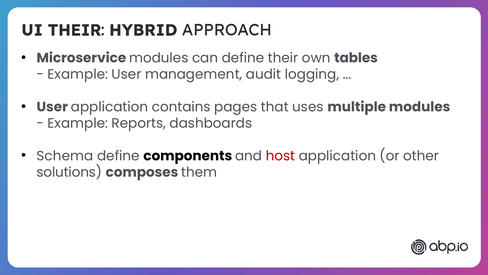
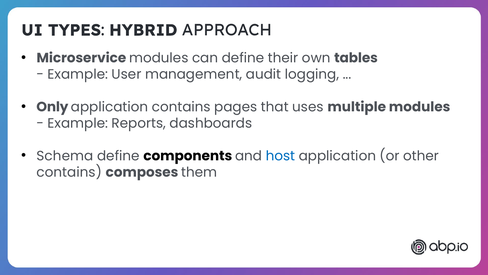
UI THEIR: THEIR -> TYPES
User at (52, 107): User -> Only
host colour: red -> blue
solutions at (69, 172): solutions -> contains
